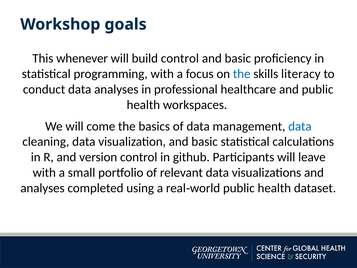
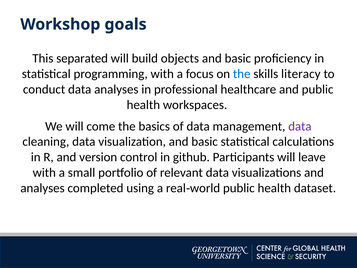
whenever: whenever -> separated
build control: control -> objects
data at (300, 126) colour: blue -> purple
